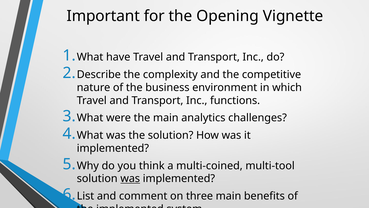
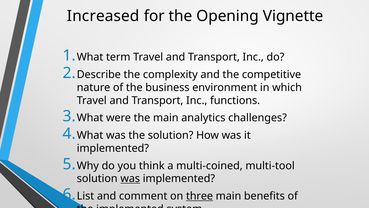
Important: Important -> Increased
have: have -> term
three underline: none -> present
